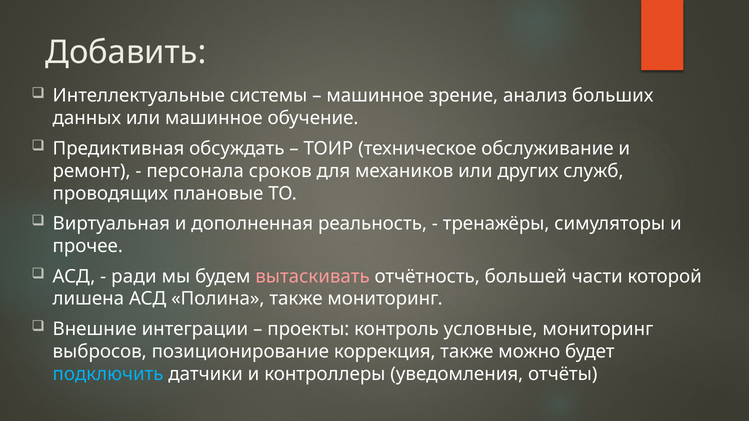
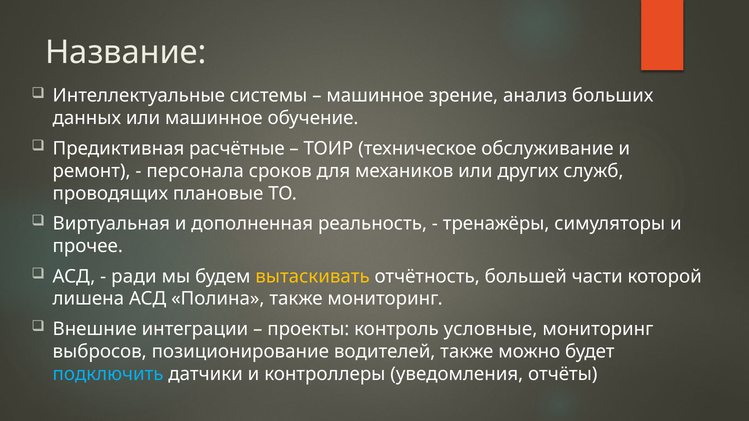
Добавить: Добавить -> Название
обсуждать: обсуждать -> расчётные
вытаскивать colour: pink -> yellow
коррекция: коррекция -> водителей
